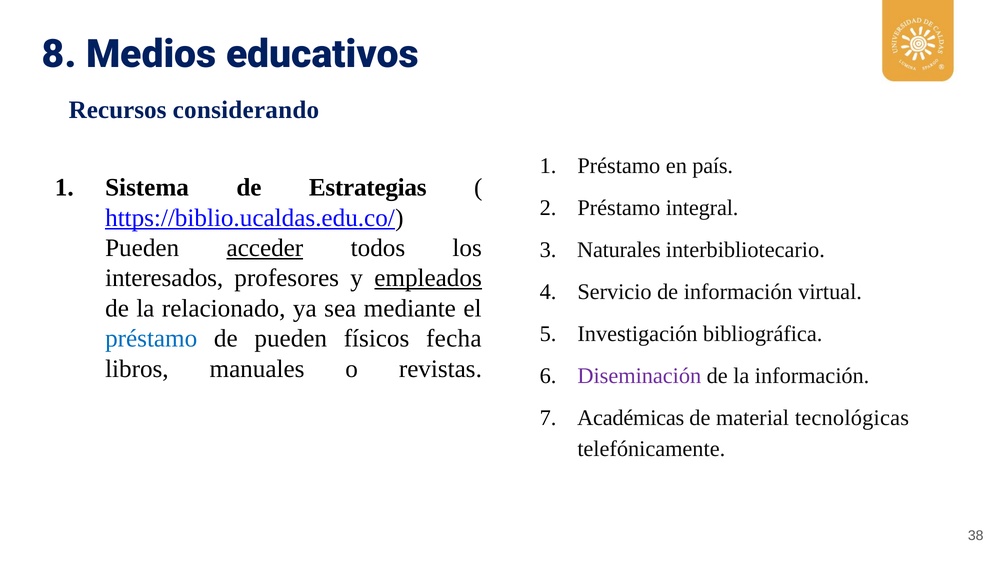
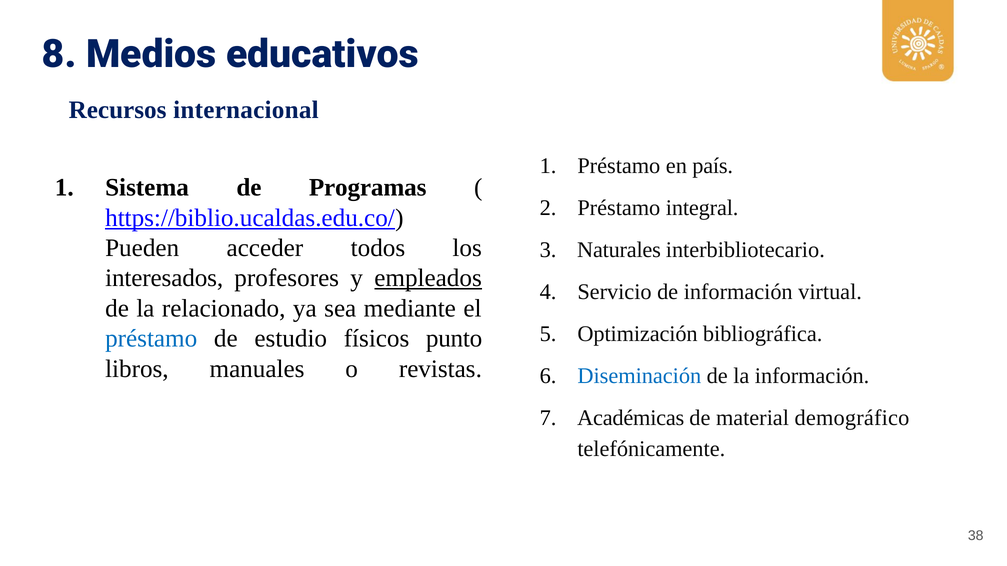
considerando: considerando -> internacional
Estrategias: Estrategias -> Programas
acceder underline: present -> none
Investigación: Investigación -> Optimización
de pueden: pueden -> estudio
fecha: fecha -> punto
Diseminación colour: purple -> blue
tecnológicas: tecnológicas -> demográfico
